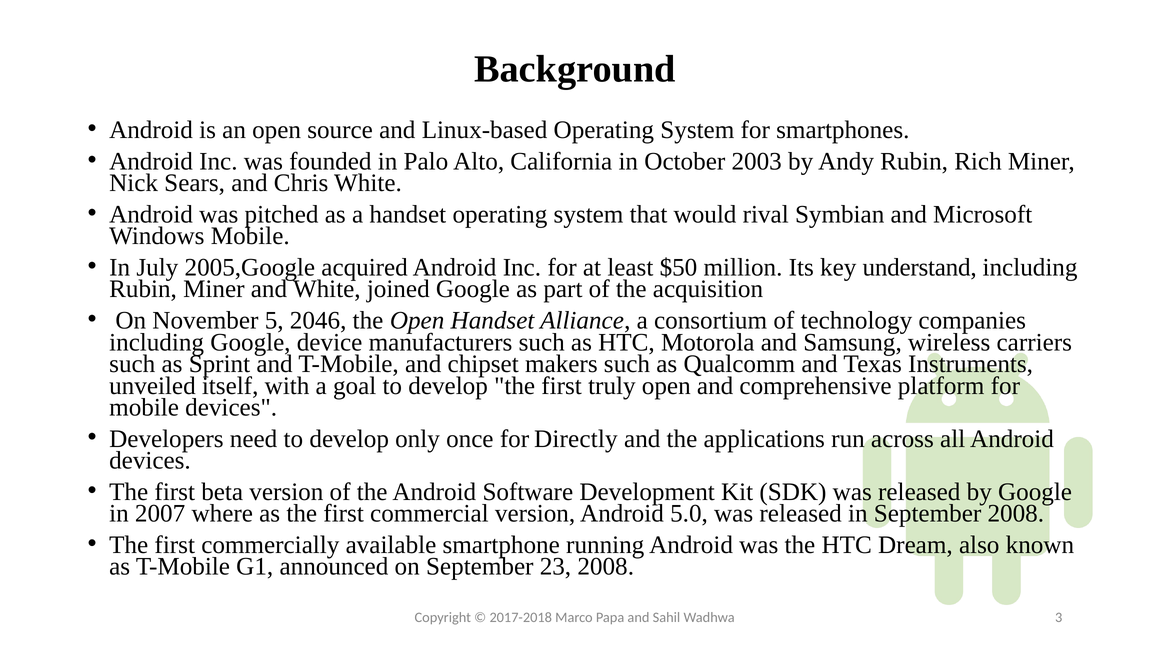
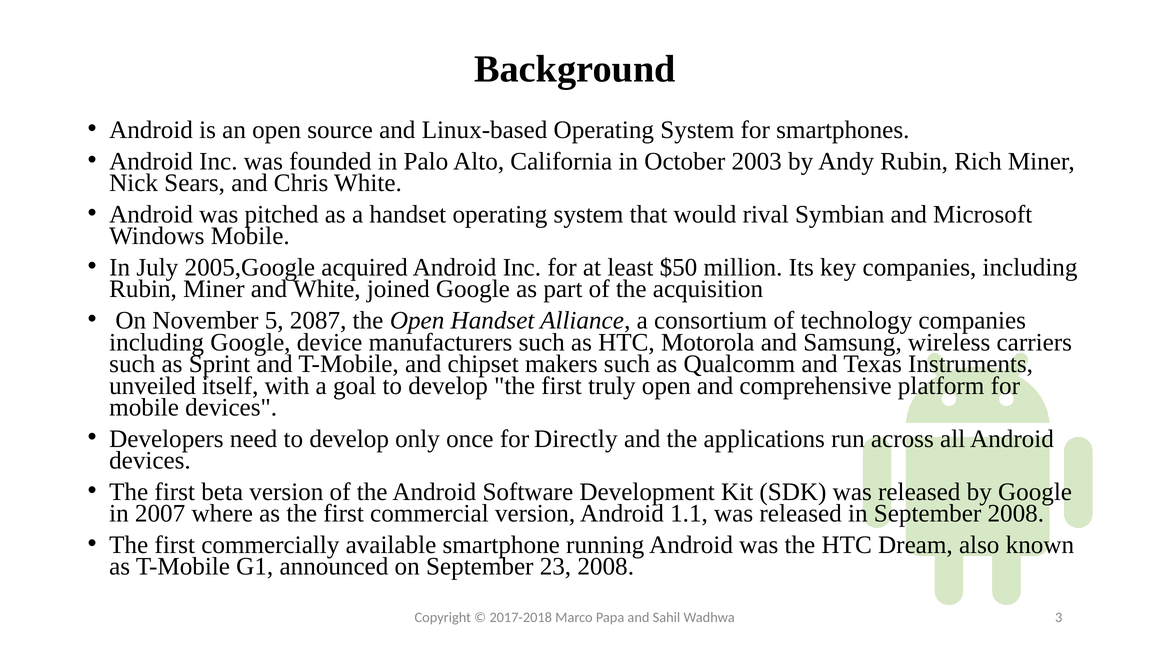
key understand: understand -> companies
2046: 2046 -> 2087
5.0: 5.0 -> 1.1
